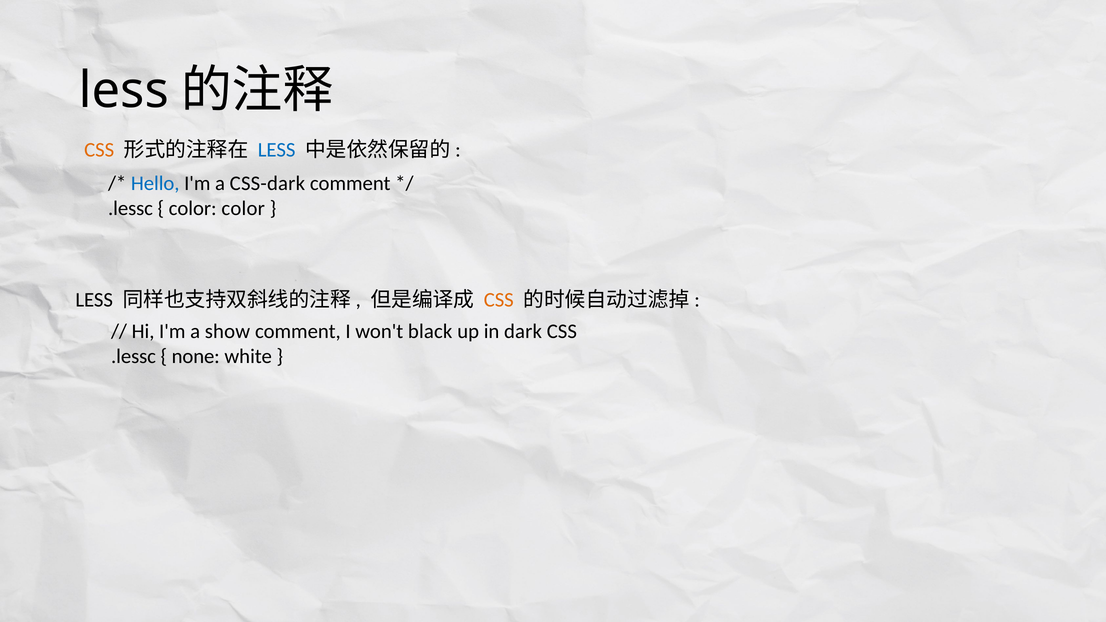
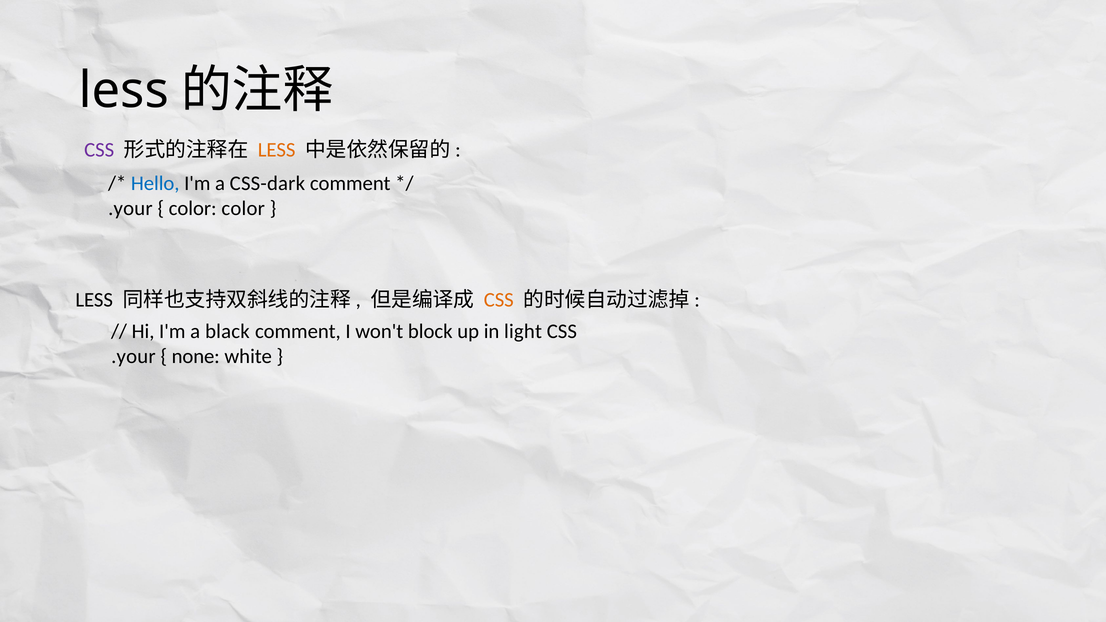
CSS at (99, 150) colour: orange -> purple
LESS at (277, 150) colour: blue -> orange
.lessc at (131, 208): .lessc -> .your
show: show -> black
black: black -> block
dark: dark -> light
.lessc at (134, 356): .lessc -> .your
